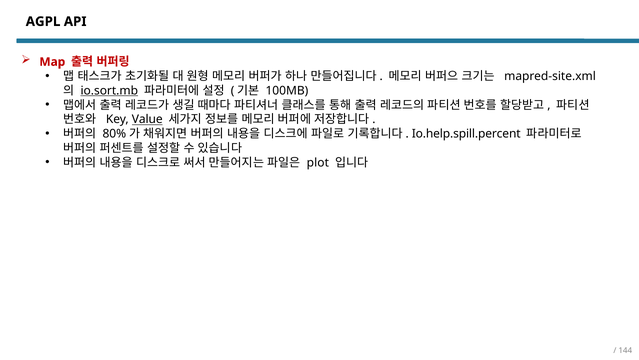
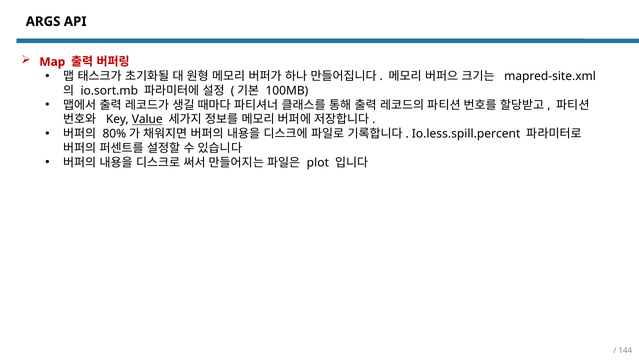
AGPL: AGPL -> ARGS
io.sort.mb underline: present -> none
Io.help.spill.percent: Io.help.spill.percent -> Io.less.spill.percent
